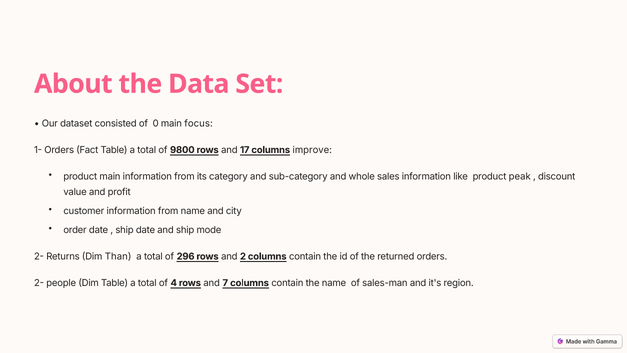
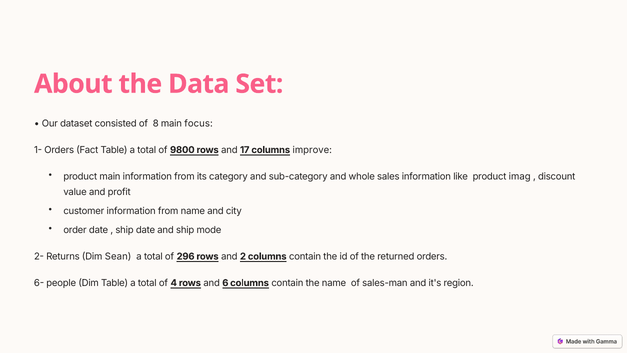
0: 0 -> 8
peak: peak -> imag
Than: Than -> Sean
2- at (39, 283): 2- -> 6-
7: 7 -> 6
